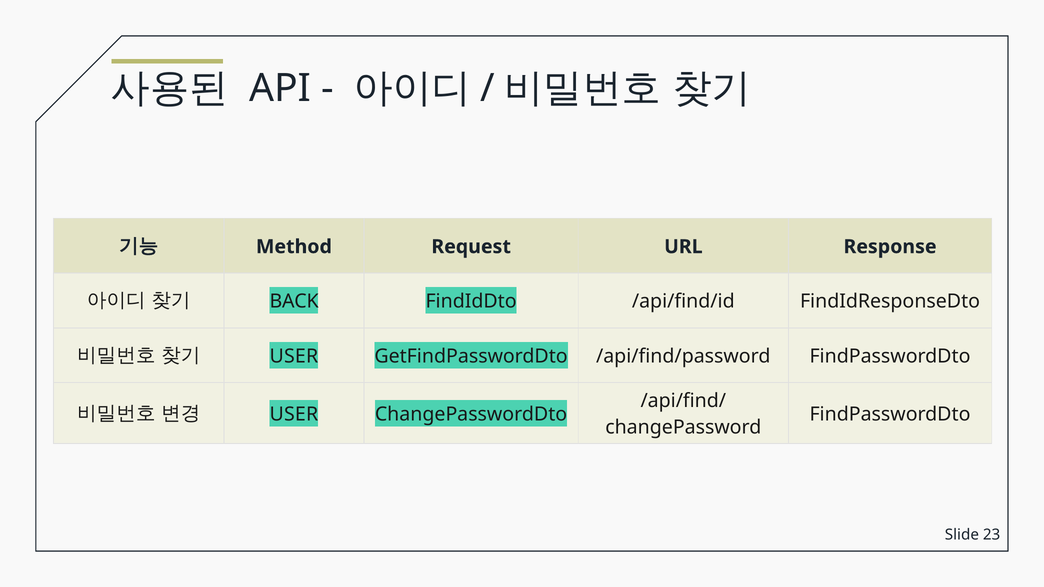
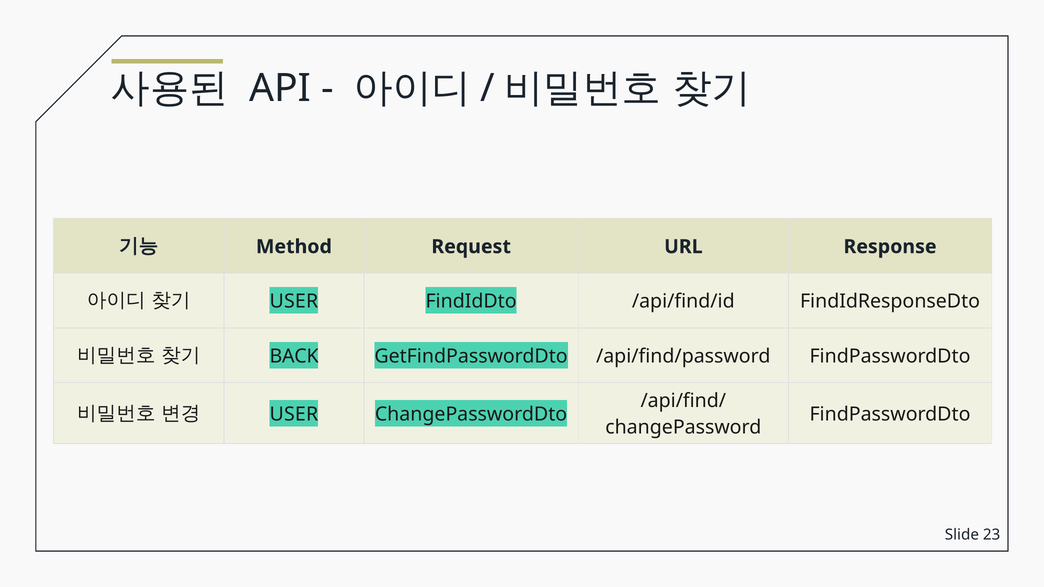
BACK at (294, 302): BACK -> USER
USER at (294, 356): USER -> BACK
